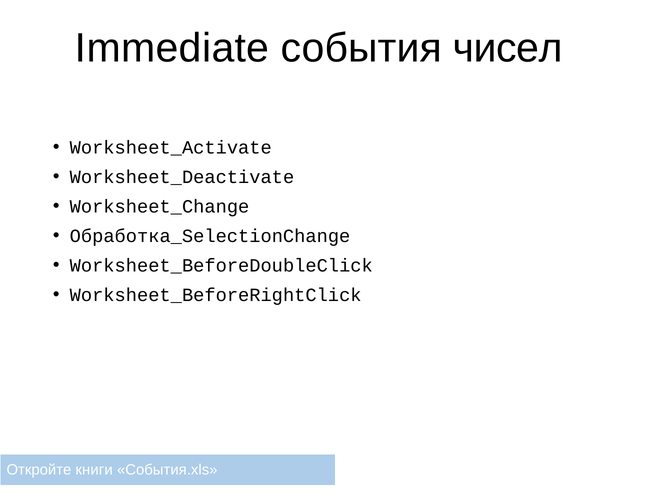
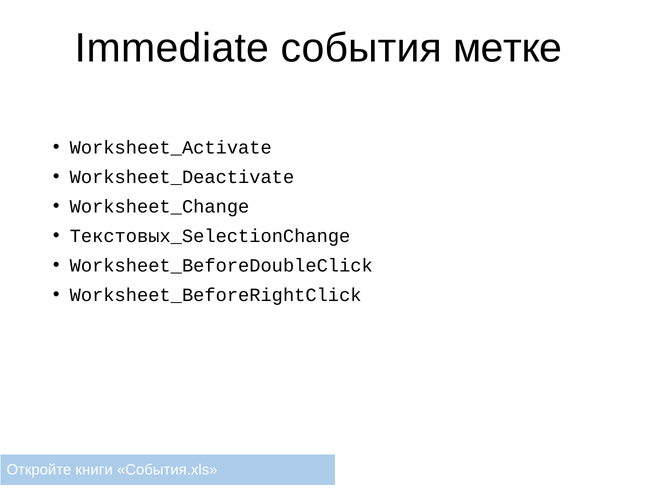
чисел: чисел -> метке
Обработка_SelectionChange: Обработка_SelectionChange -> Текстовых_SelectionChange
